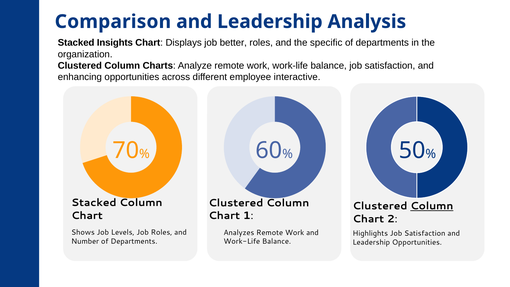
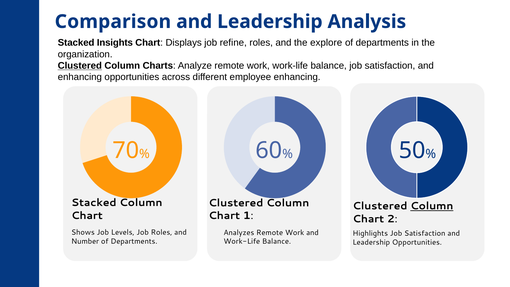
better: better -> refine
specific: specific -> explore
Clustered at (80, 66) underline: none -> present
employee interactive: interactive -> enhancing
